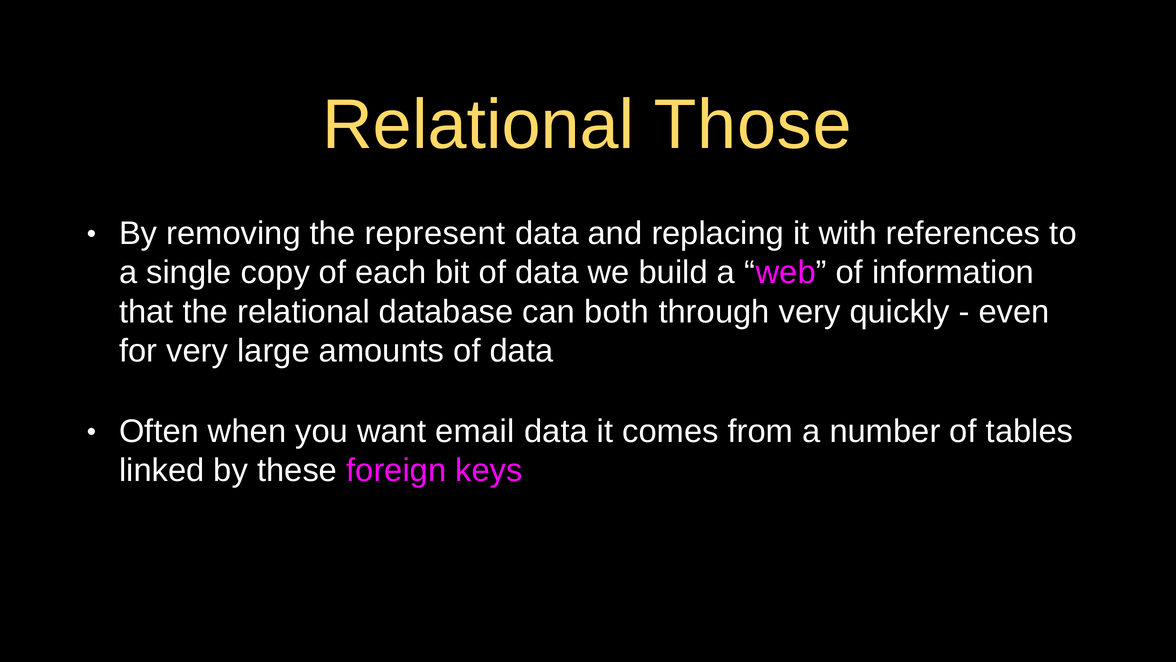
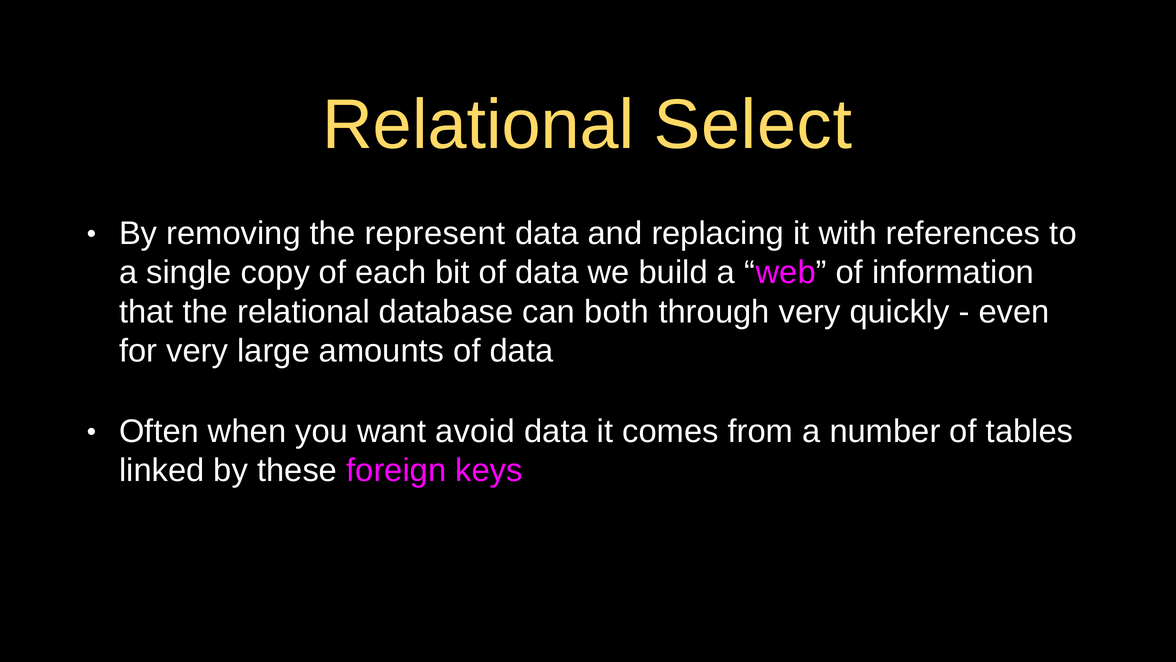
Those: Those -> Select
email: email -> avoid
